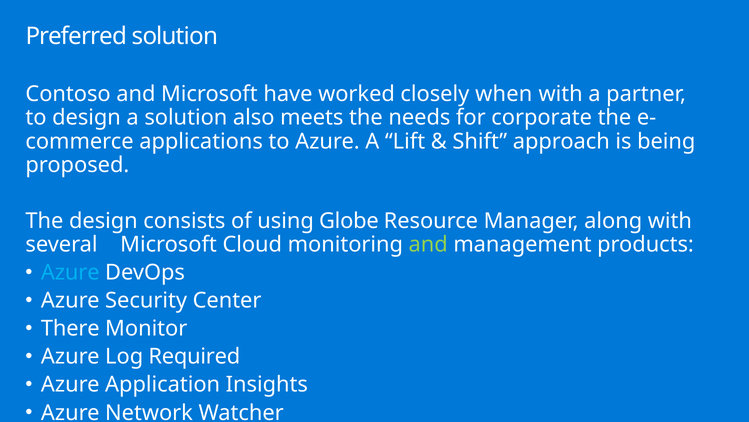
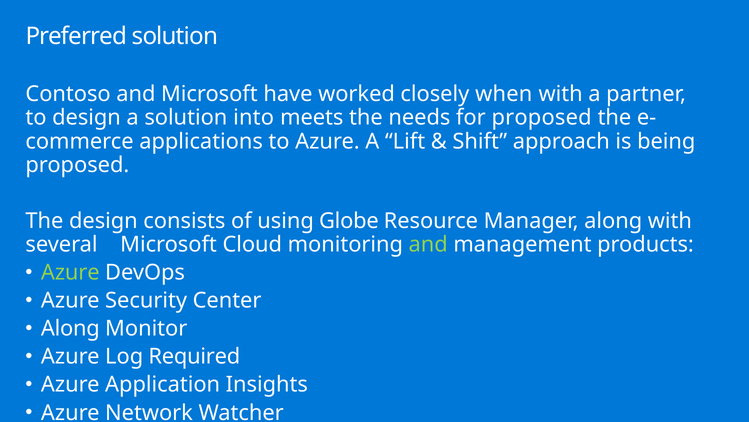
also: also -> into
for corporate: corporate -> proposed
Azure at (70, 272) colour: light blue -> light green
There at (70, 328): There -> Along
